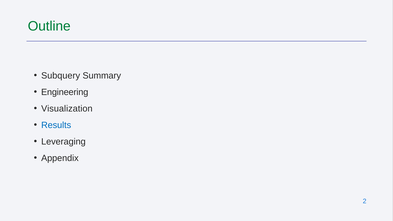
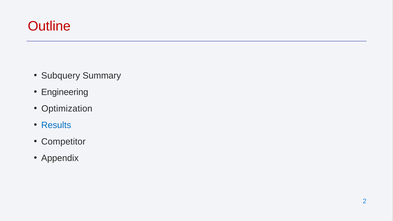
Outline colour: green -> red
Visualization: Visualization -> Optimization
Leveraging: Leveraging -> Competitor
